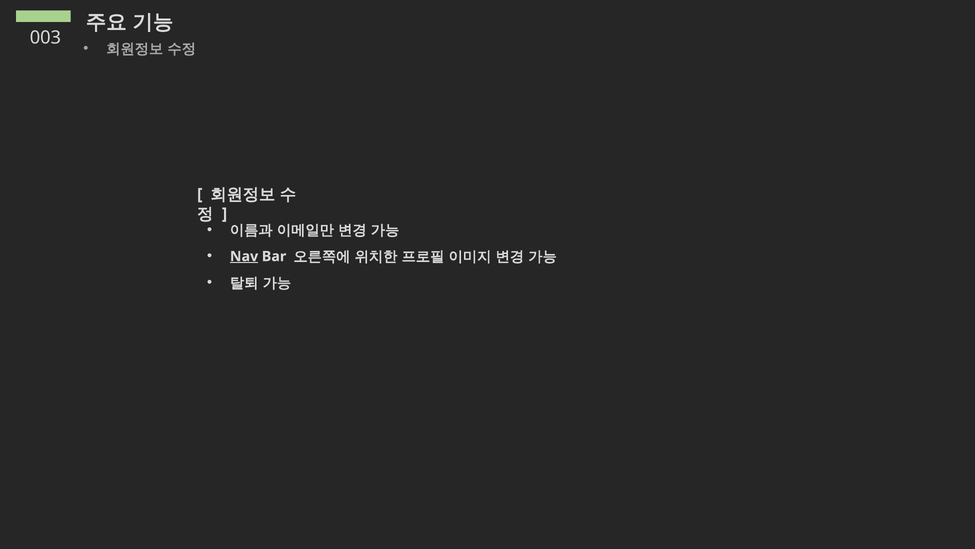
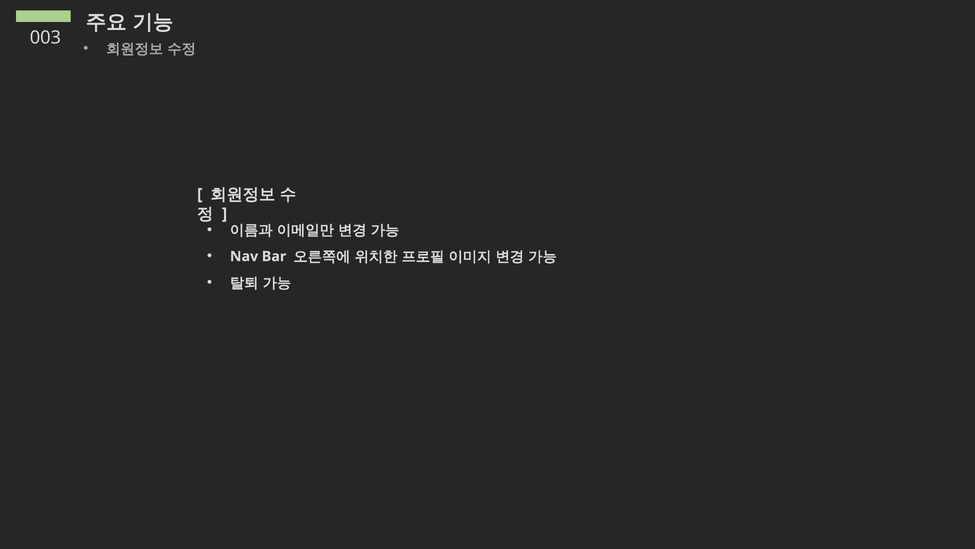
Nav underline: present -> none
